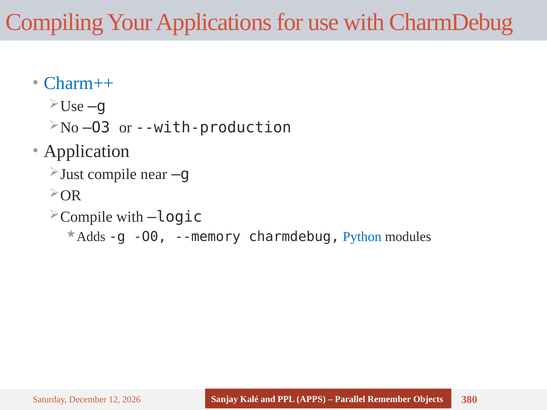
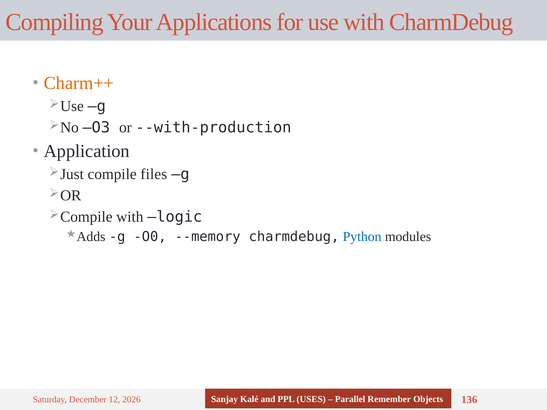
Charm++ colour: blue -> orange
near: near -> files
APPS: APPS -> USES
380: 380 -> 136
